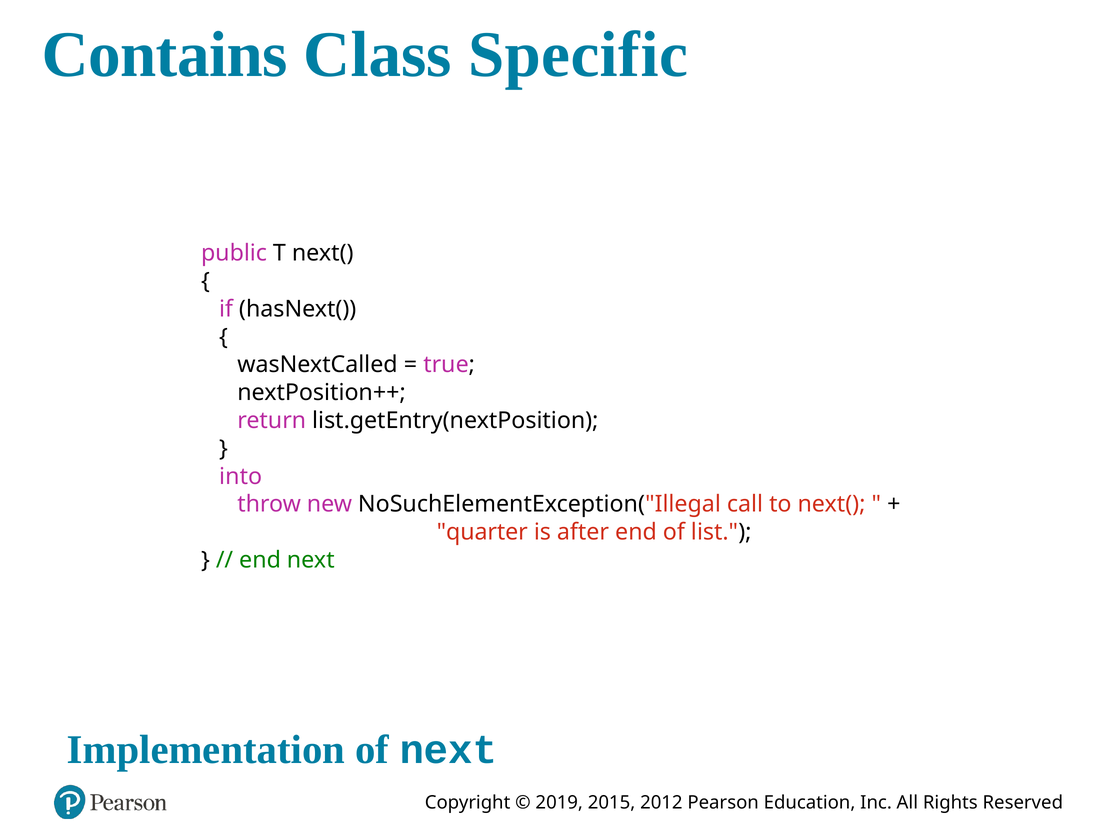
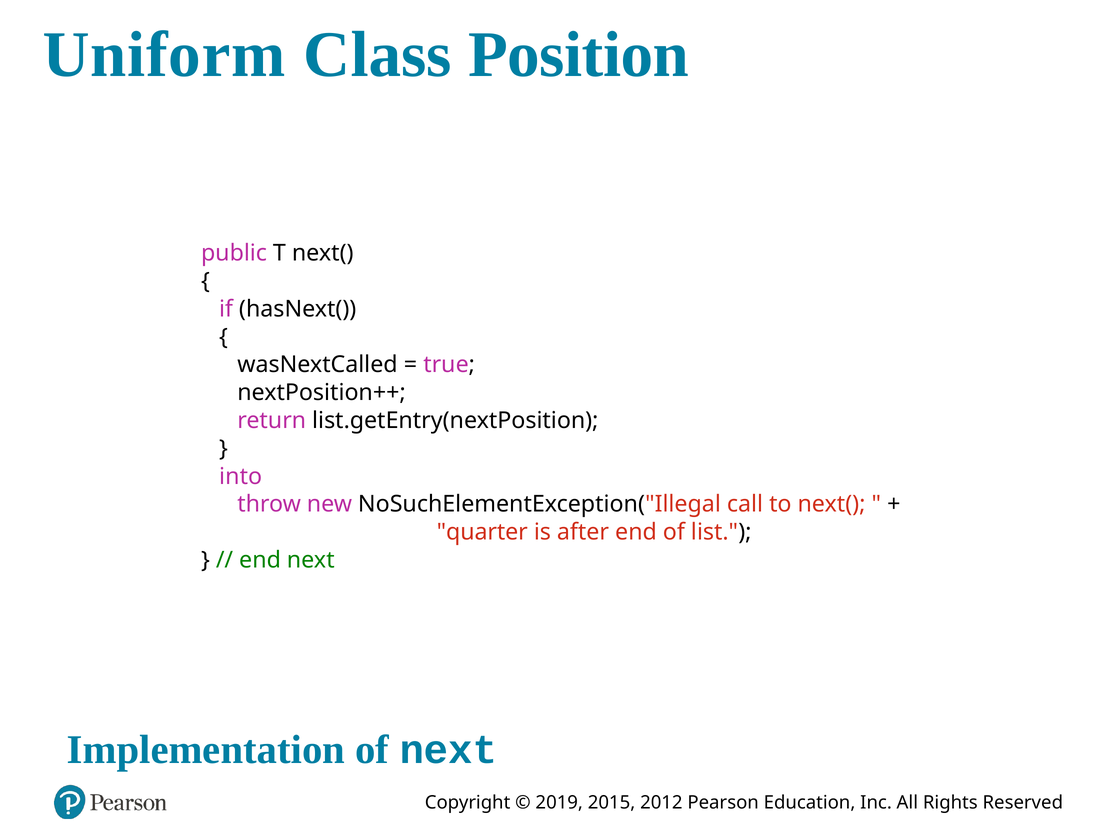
Contains: Contains -> Uniform
Specific: Specific -> Position
